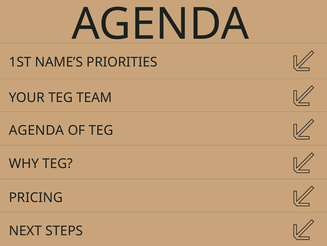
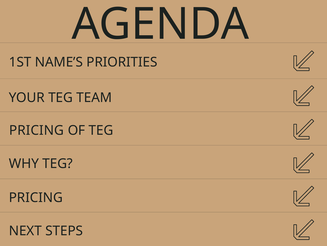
AGENDA at (36, 130): AGENDA -> PRICING
